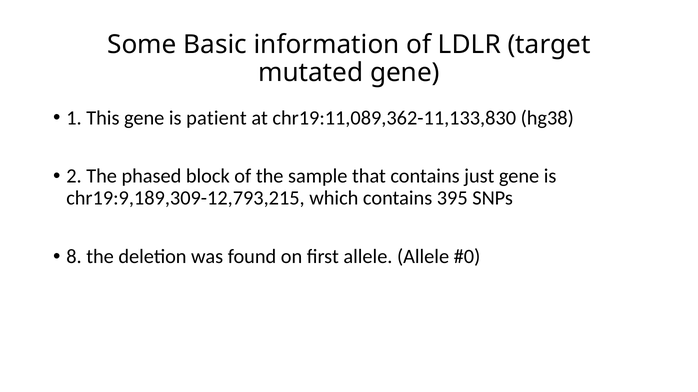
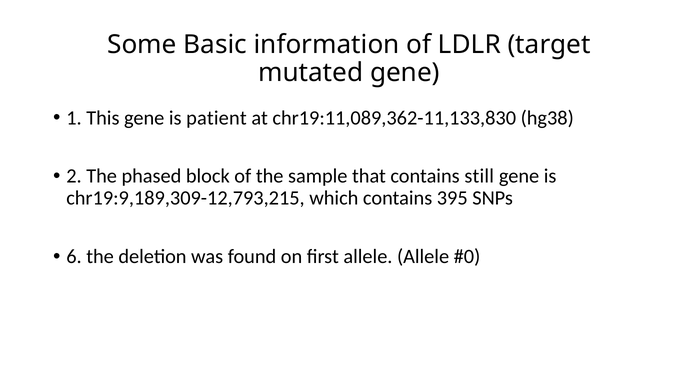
just: just -> still
8: 8 -> 6
